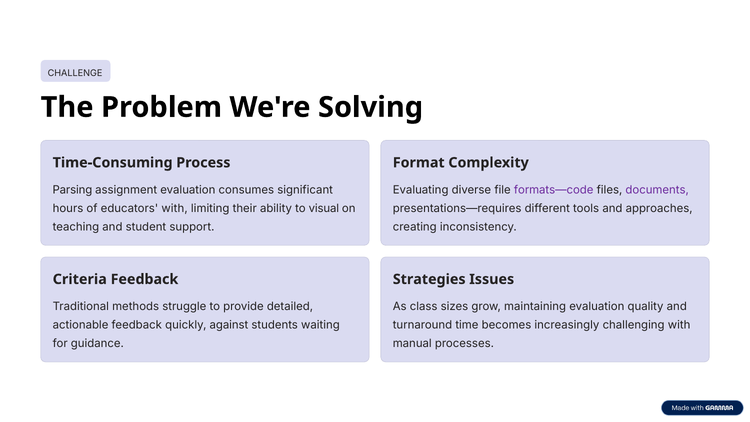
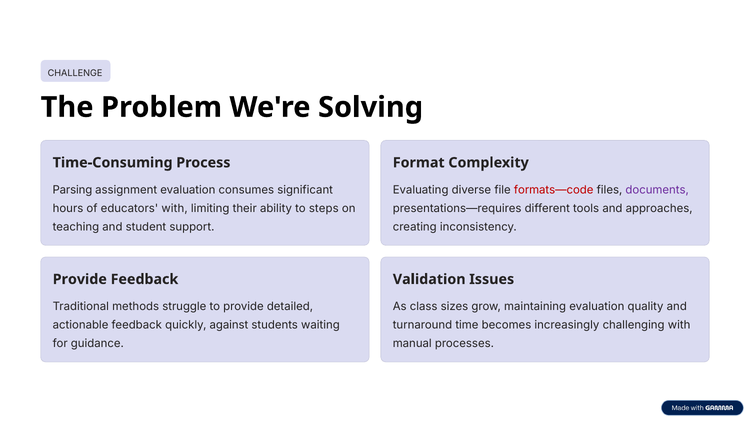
formats—code colour: purple -> red
visual: visual -> steps
Criteria at (80, 279): Criteria -> Provide
Strategies: Strategies -> Validation
